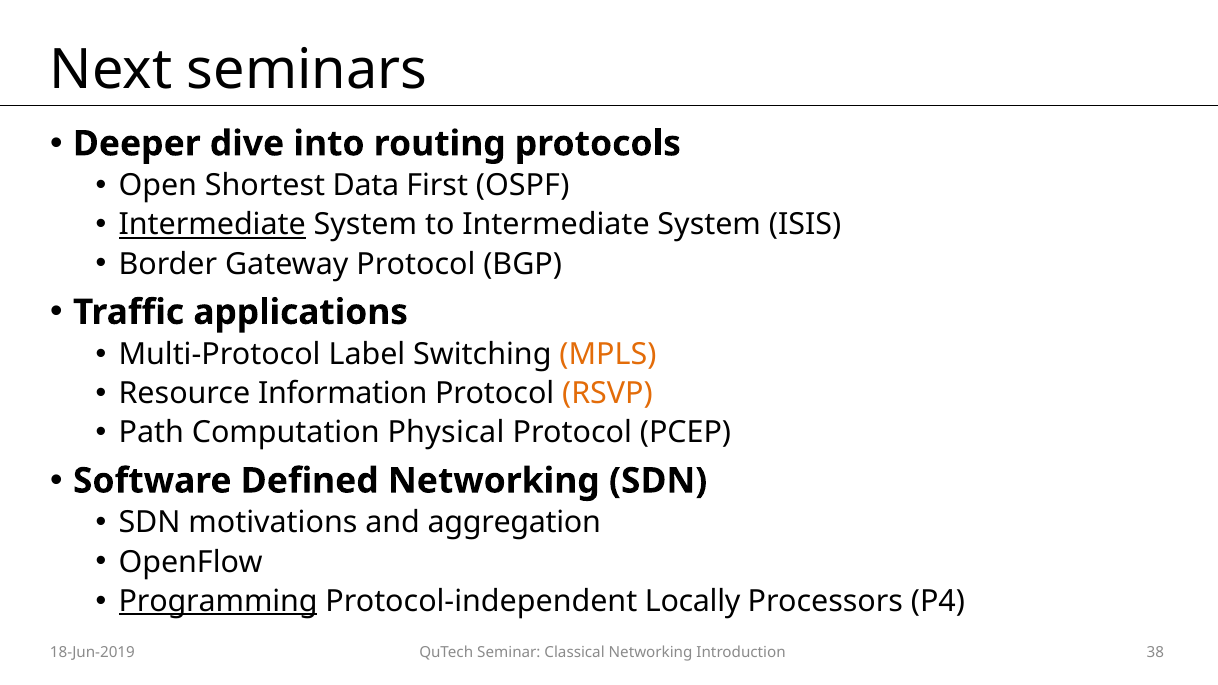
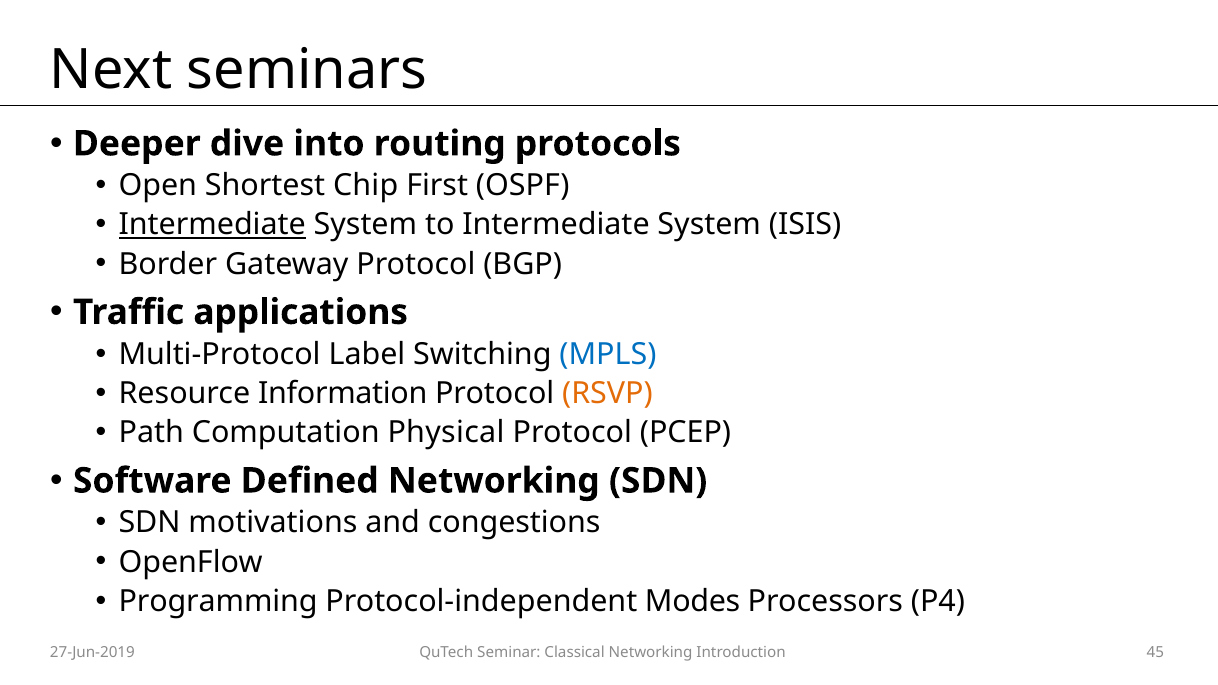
Data: Data -> Chip
MPLS colour: orange -> blue
aggregation: aggregation -> congestions
Programming underline: present -> none
Locally: Locally -> Modes
18-Jun-2019: 18-Jun-2019 -> 27-Jun-2019
38: 38 -> 45
